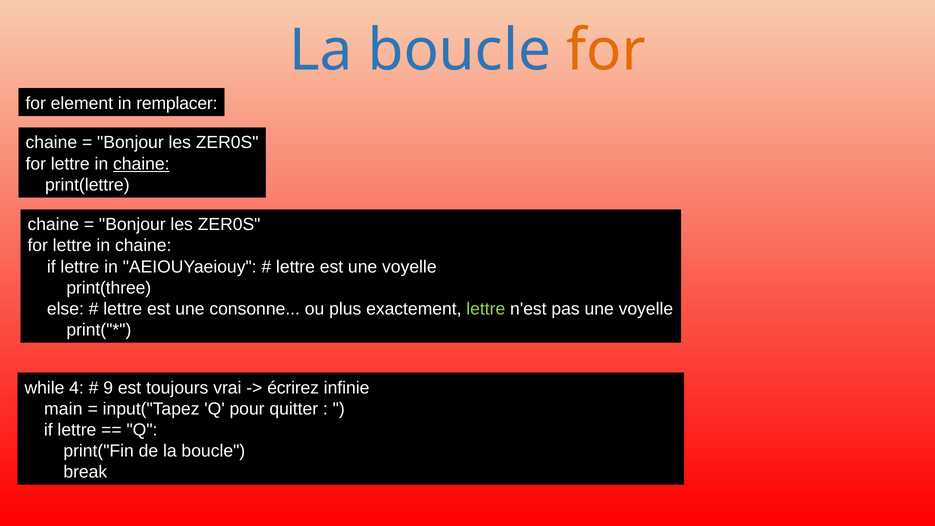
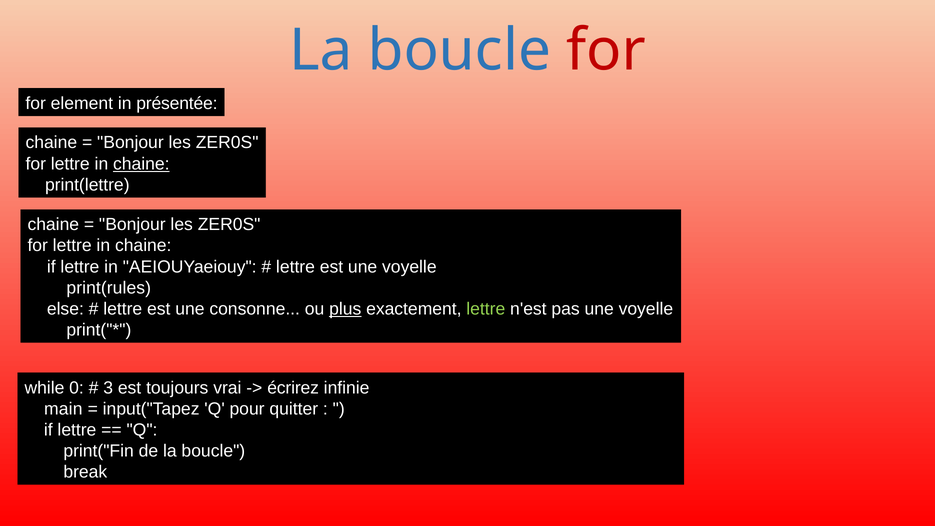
for at (606, 50) colour: orange -> red
remplacer: remplacer -> présentée
print(three: print(three -> print(rules
plus underline: none -> present
4: 4 -> 0
9: 9 -> 3
